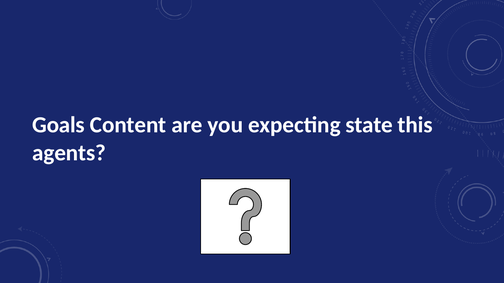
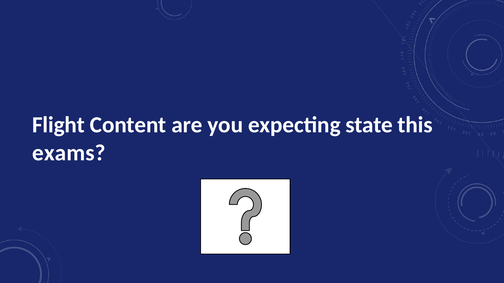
Goals: Goals -> Flight
agents: agents -> exams
